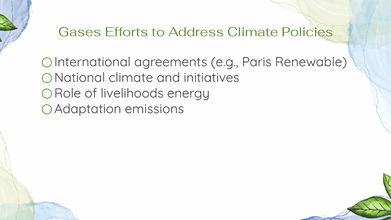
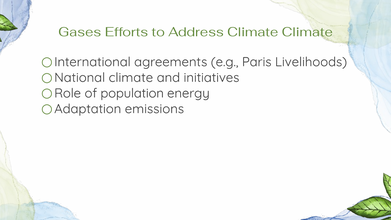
Climate Policies: Policies -> Climate
Renewable: Renewable -> Livelihoods
livelihoods: livelihoods -> population
